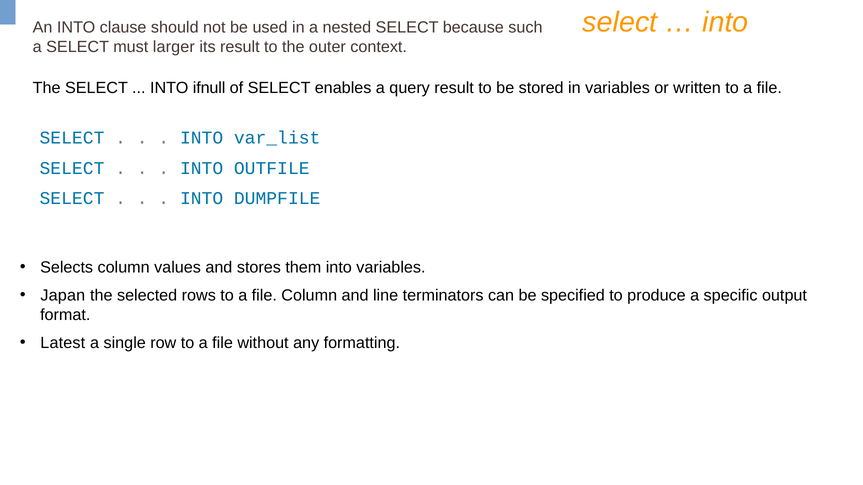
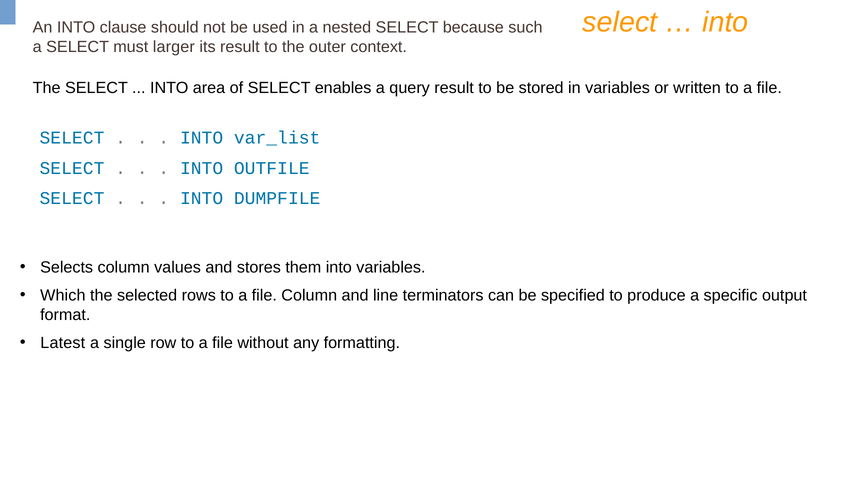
ifnull: ifnull -> area
Japan: Japan -> Which
